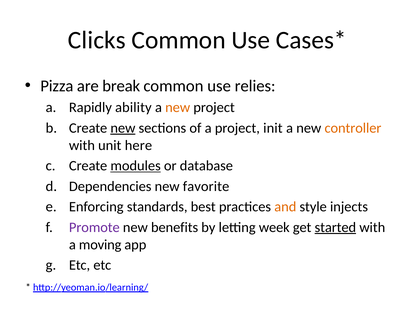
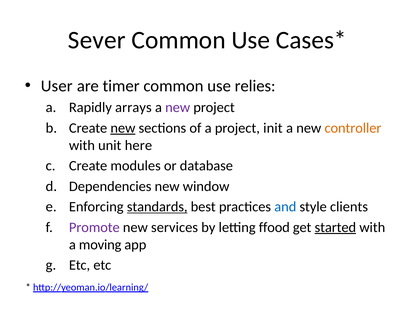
Clicks: Clicks -> Sever
Pizza: Pizza -> User
break: break -> timer
ability: ability -> arrays
new at (178, 108) colour: orange -> purple
modules underline: present -> none
favorite: favorite -> window
standards underline: none -> present
and colour: orange -> blue
injects: injects -> clients
benefits: benefits -> services
week: week -> ffood
